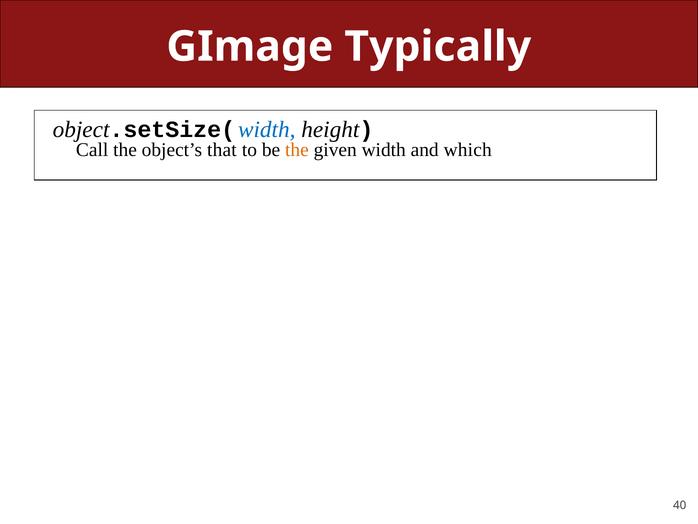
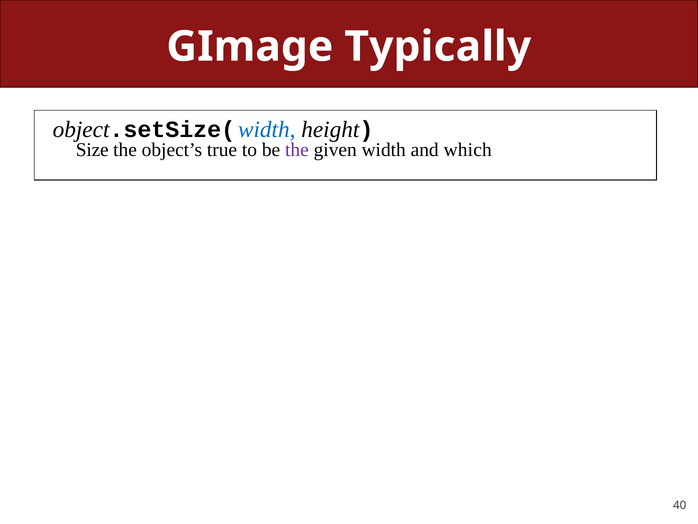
Call: Call -> Size
that: that -> true
the at (297, 150) colour: orange -> purple
